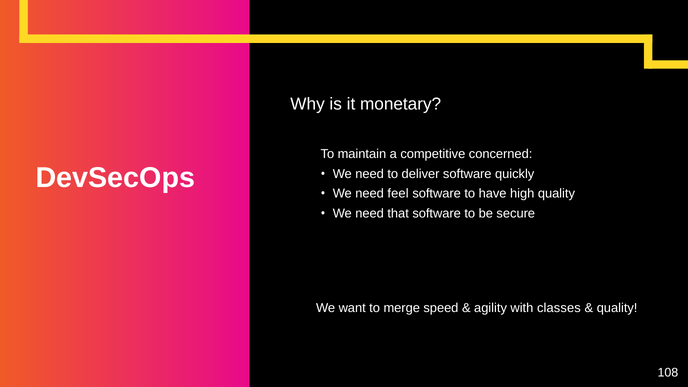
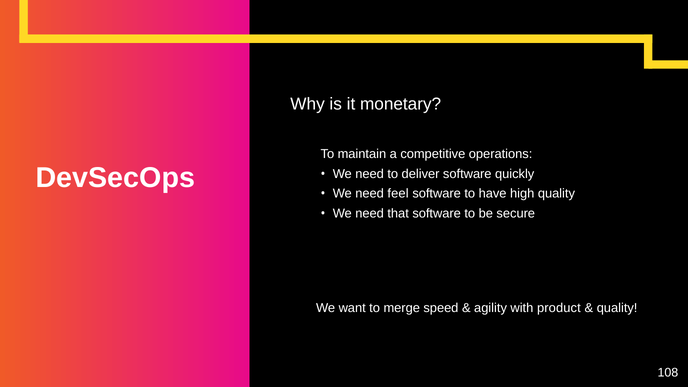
concerned: concerned -> operations
classes: classes -> product
